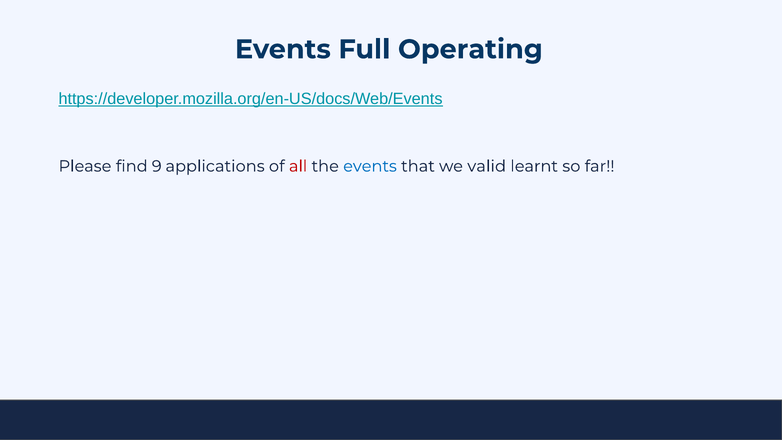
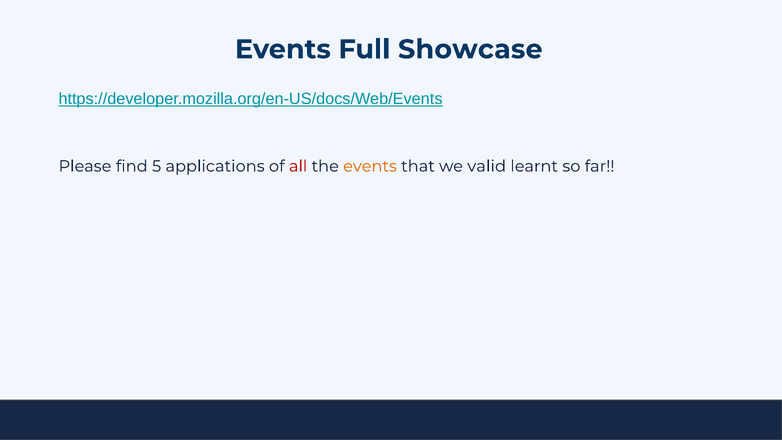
Operating: Operating -> Showcase
9: 9 -> 5
events at (370, 166) colour: blue -> orange
